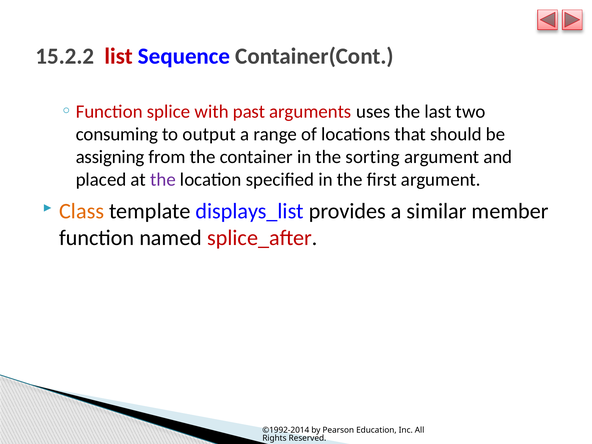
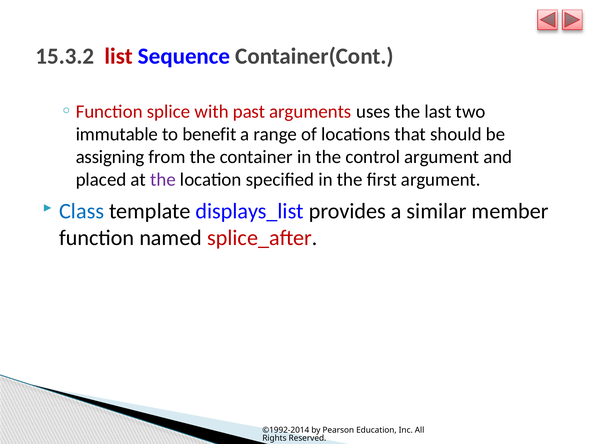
15.2.2: 15.2.2 -> 15.3.2
consuming: consuming -> immutable
output: output -> benefit
sorting: sorting -> control
Class colour: orange -> blue
